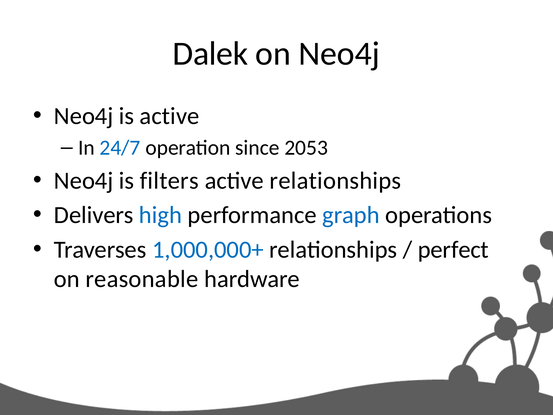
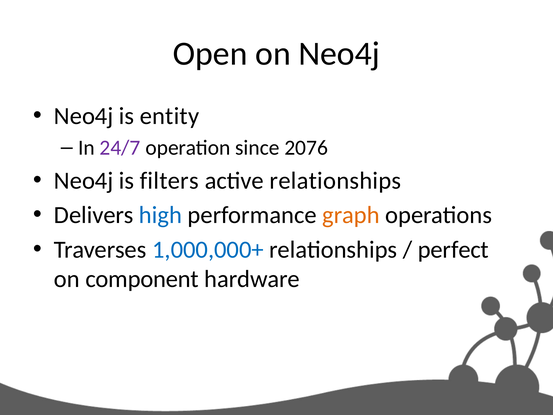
Dalek: Dalek -> Open
is active: active -> entity
24/7 colour: blue -> purple
2053: 2053 -> 2076
graph colour: blue -> orange
reasonable: reasonable -> component
